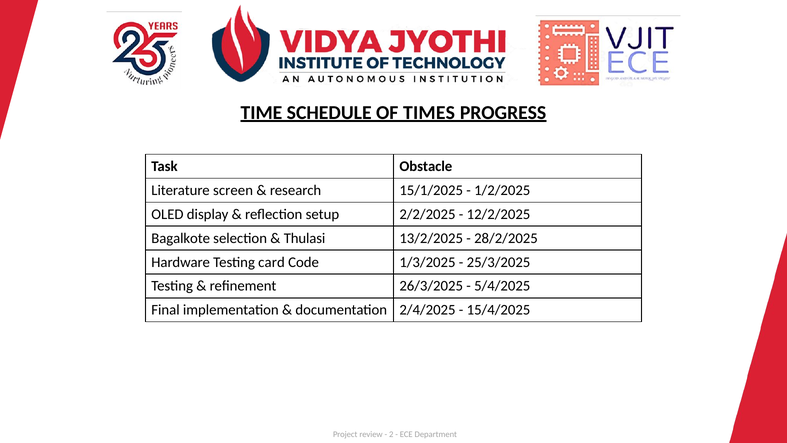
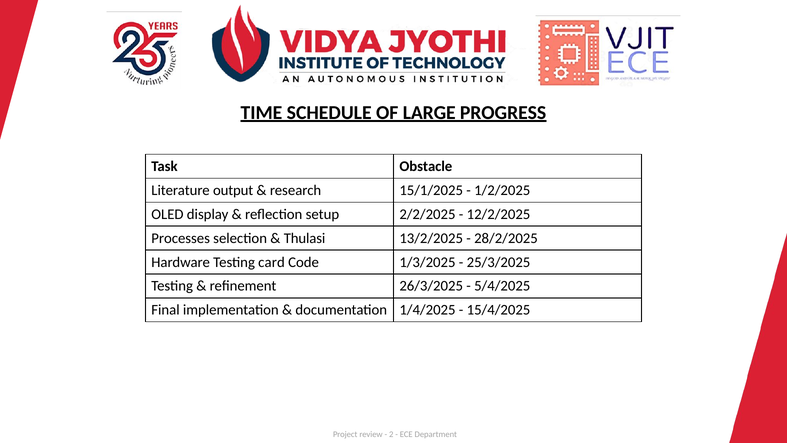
TIMES: TIMES -> LARGE
screen: screen -> output
Bagalkote: Bagalkote -> Processes
2/4/2025: 2/4/2025 -> 1/4/2025
